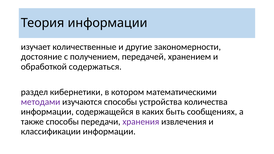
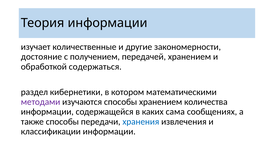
способы устройства: устройства -> хранением
быть: быть -> сама
хранения colour: purple -> blue
